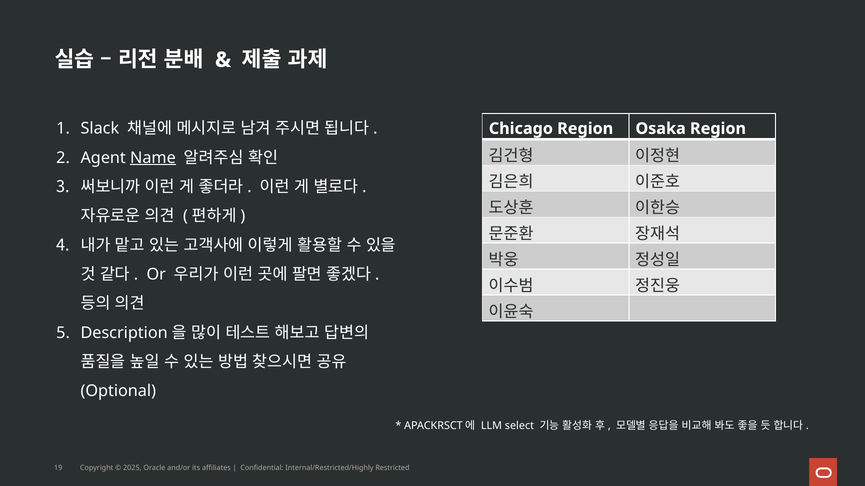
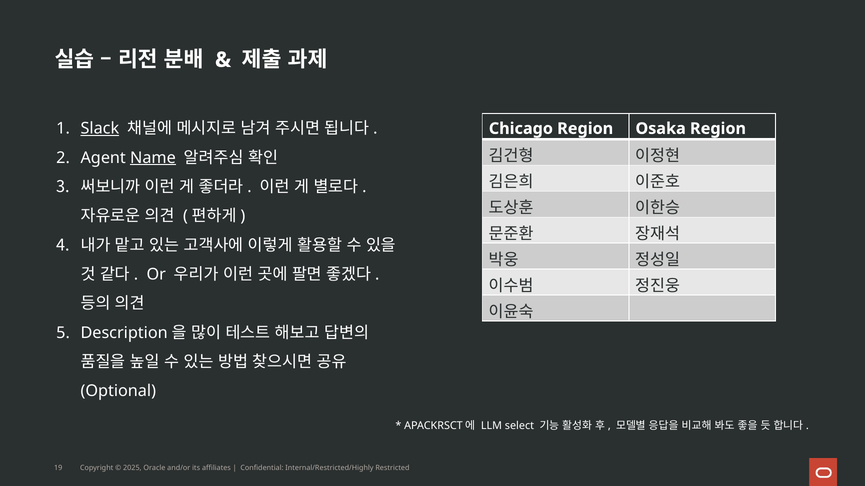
Slack underline: none -> present
